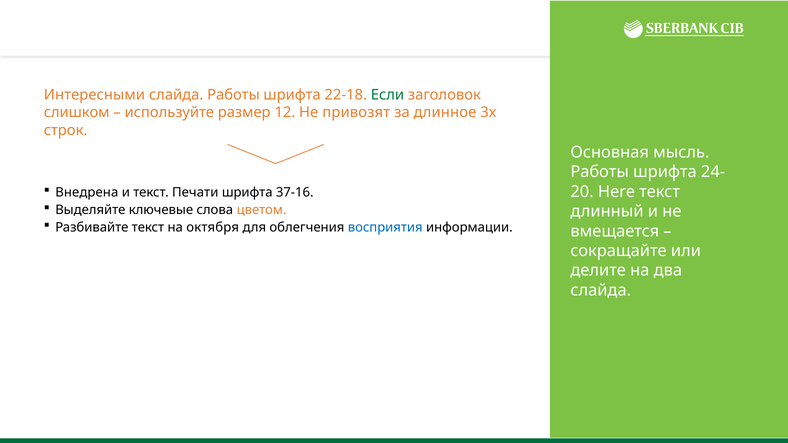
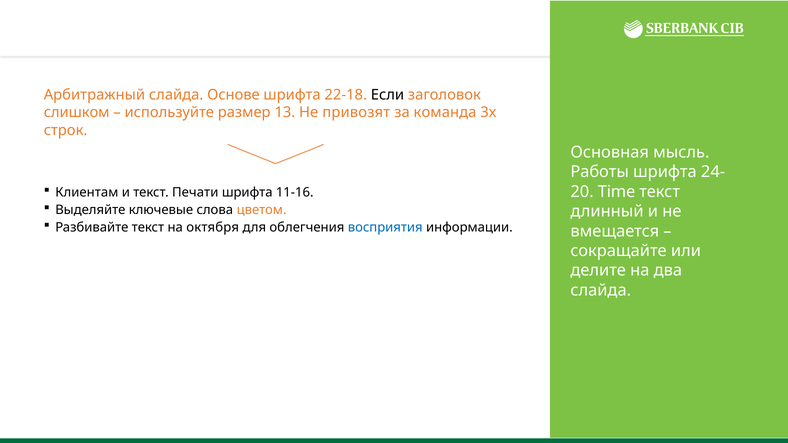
Интересными: Интересными -> Арбитражный
слайда Работы: Работы -> Основе
Если colour: green -> black
12: 12 -> 13
длинное: длинное -> команда
Внедрена: Внедрена -> Клиентам
37-16: 37-16 -> 11-16
Here: Here -> Time
